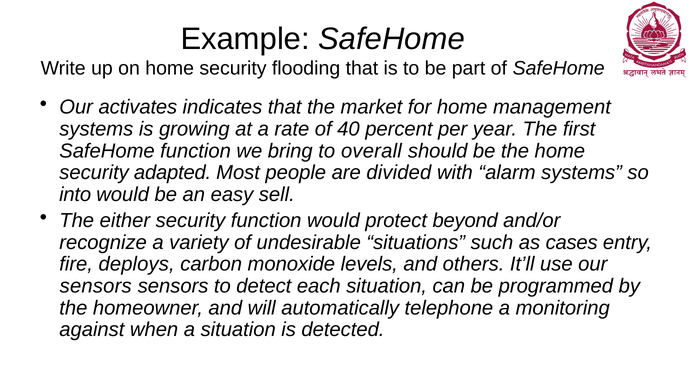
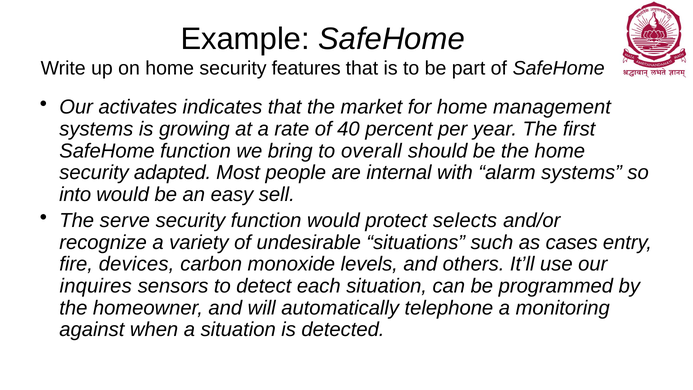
flooding: flooding -> features
divided: divided -> internal
either: either -> serve
beyond: beyond -> selects
deploys: deploys -> devices
sensors at (96, 286): sensors -> inquires
